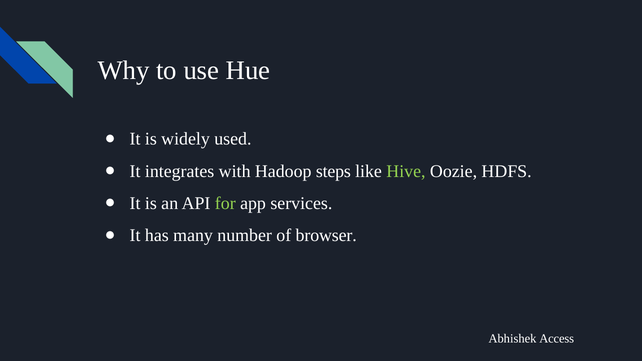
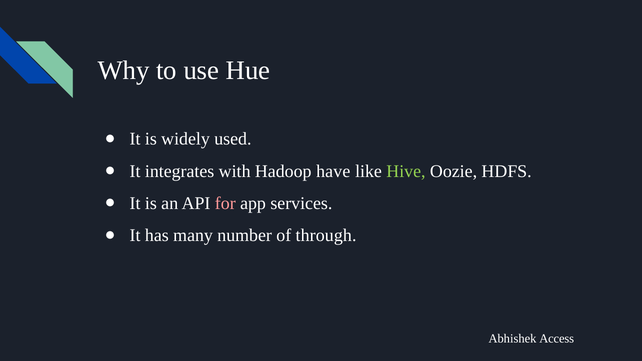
steps: steps -> have
for colour: light green -> pink
browser: browser -> through
